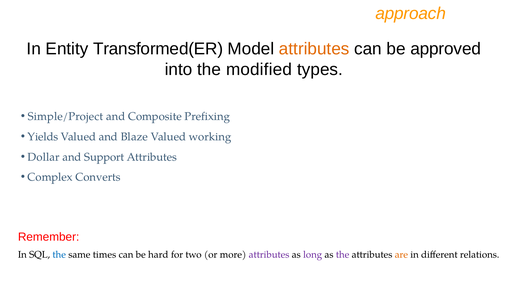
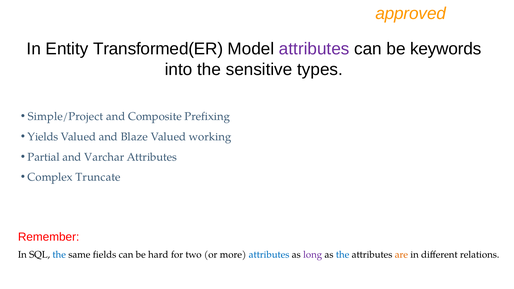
approach: approach -> approved
attributes at (314, 49) colour: orange -> purple
approved: approved -> keywords
modified: modified -> sensitive
Dollar: Dollar -> Partial
Support: Support -> Varchar
Converts: Converts -> Truncate
times: times -> fields
attributes at (269, 255) colour: purple -> blue
the at (343, 255) colour: purple -> blue
